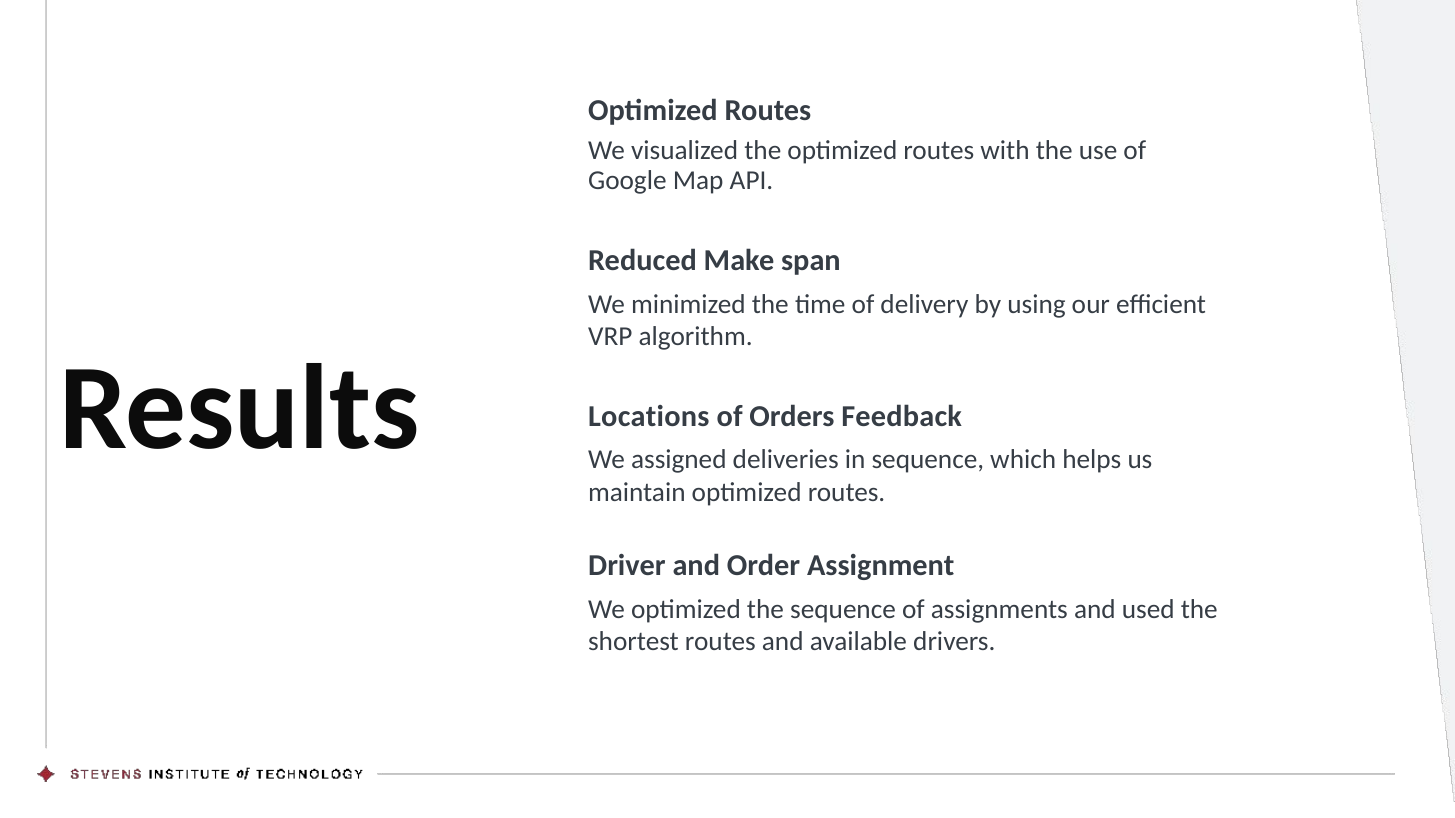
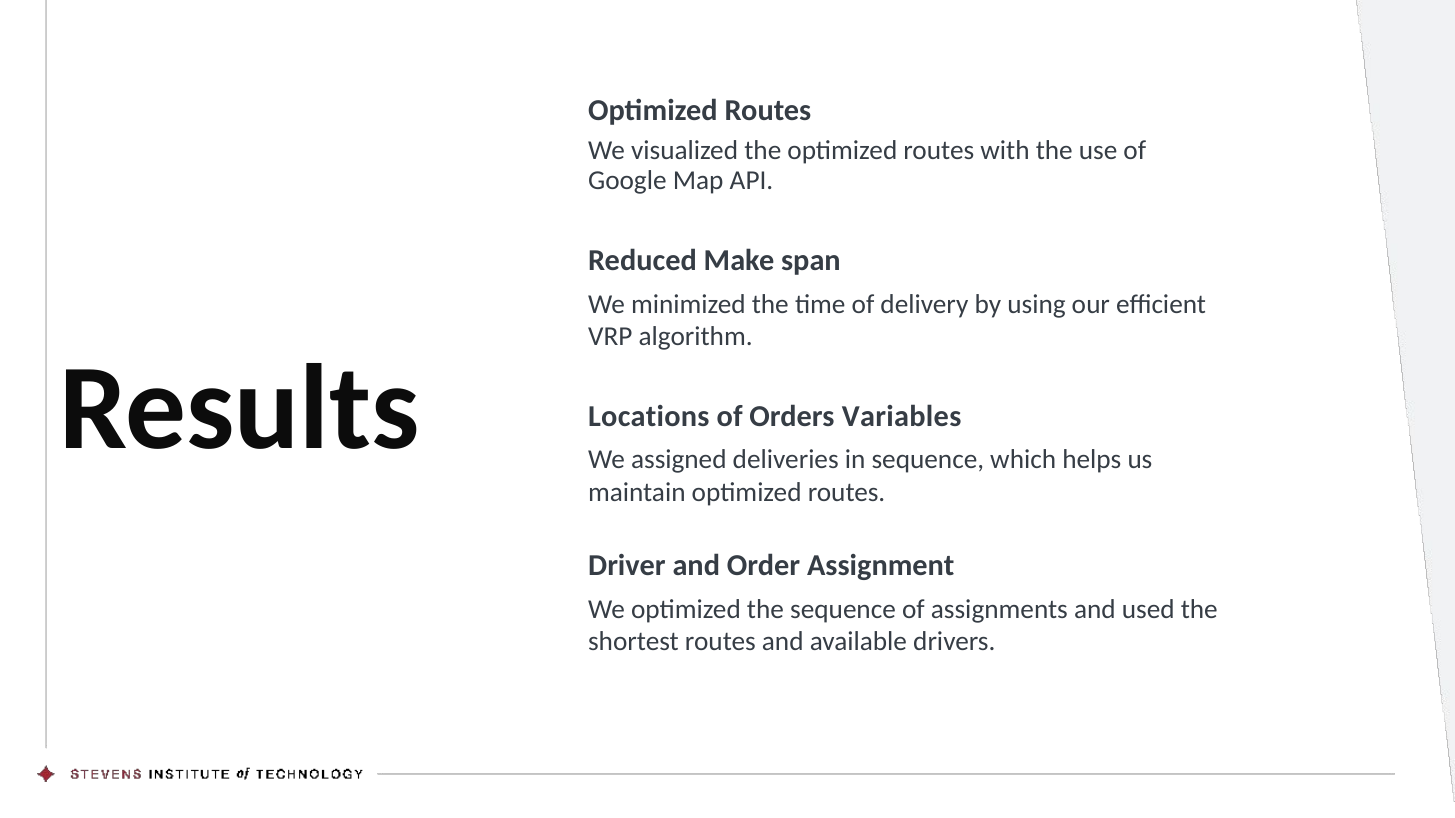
Feedback: Feedback -> Variables
